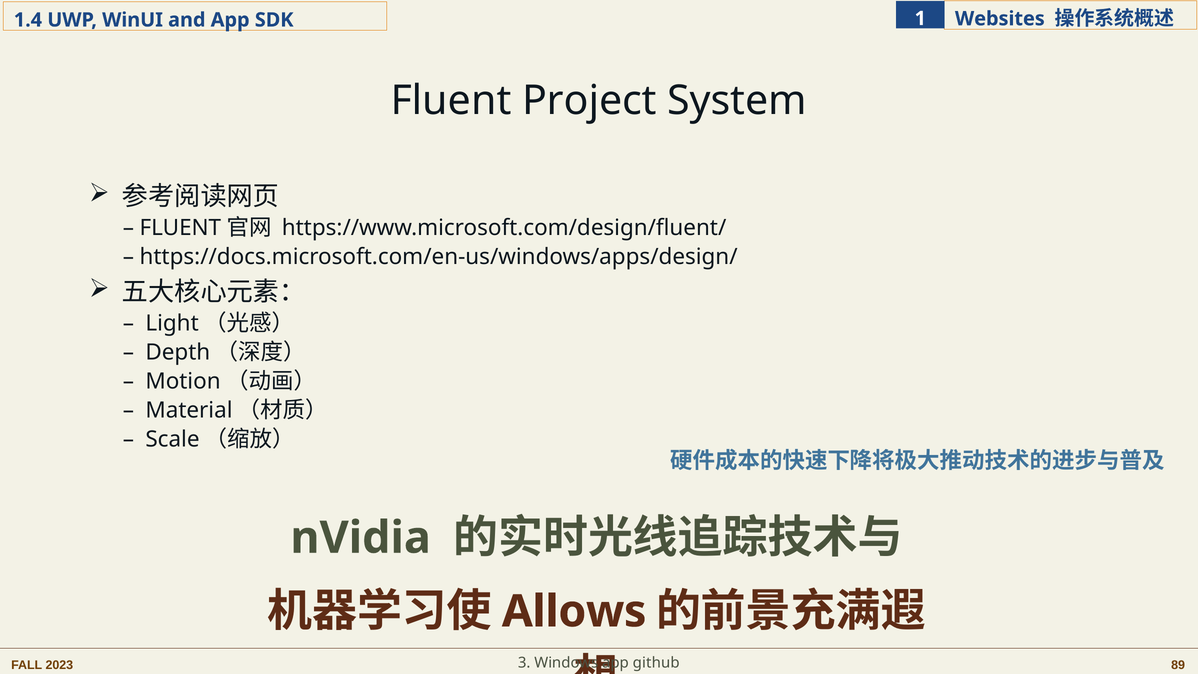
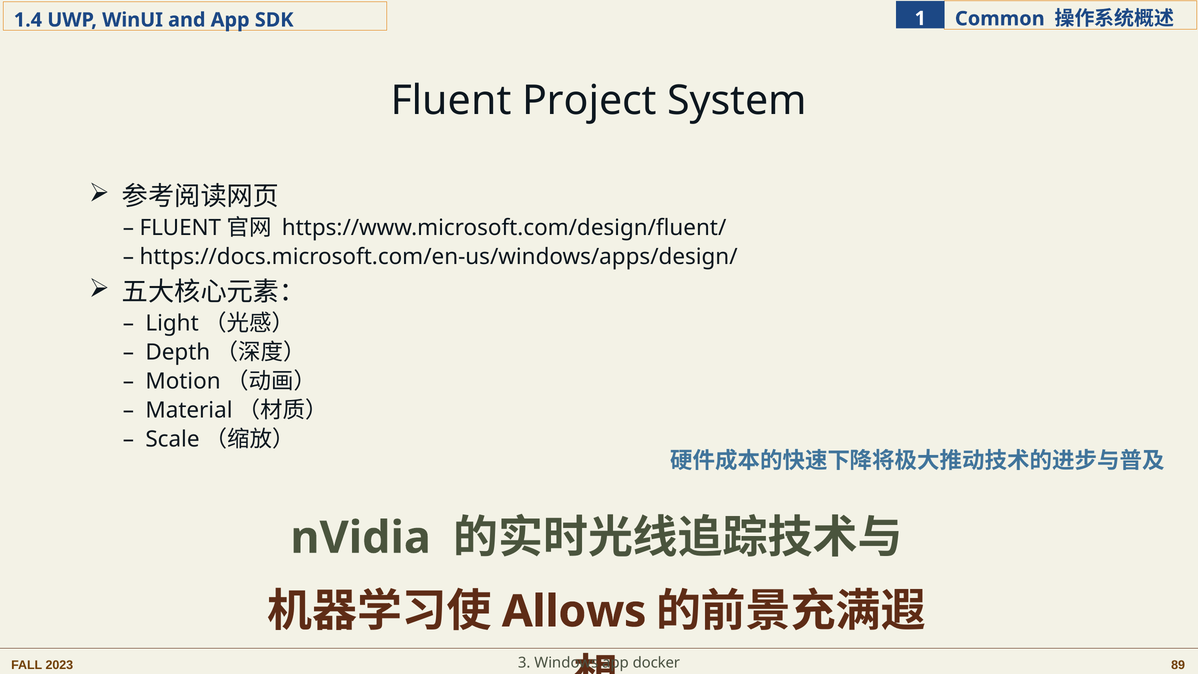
Websites: Websites -> Common
github: github -> docker
